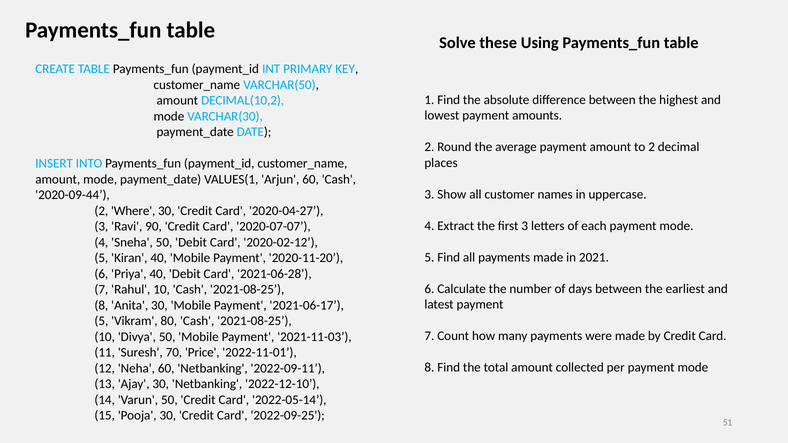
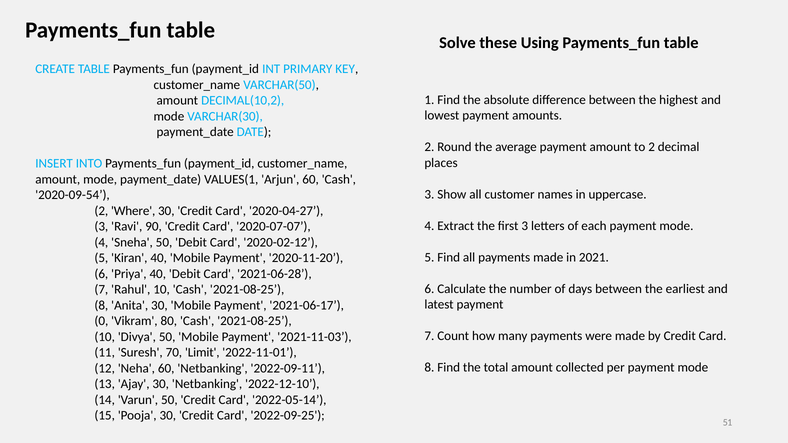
2020-09-44: 2020-09-44 -> 2020-09-54
5 at (101, 321): 5 -> 0
Price: Price -> Limit
